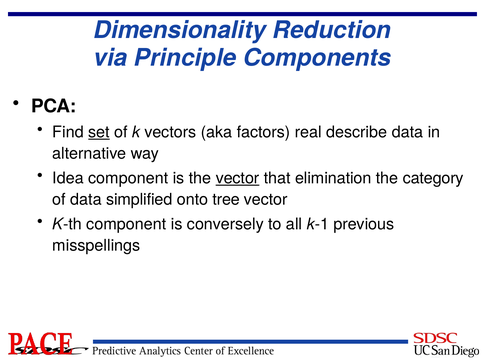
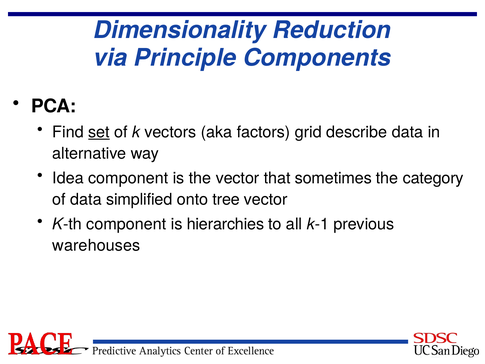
real: real -> grid
vector at (238, 178) underline: present -> none
elimination: elimination -> sometimes
conversely: conversely -> hierarchies
misspellings: misspellings -> warehouses
